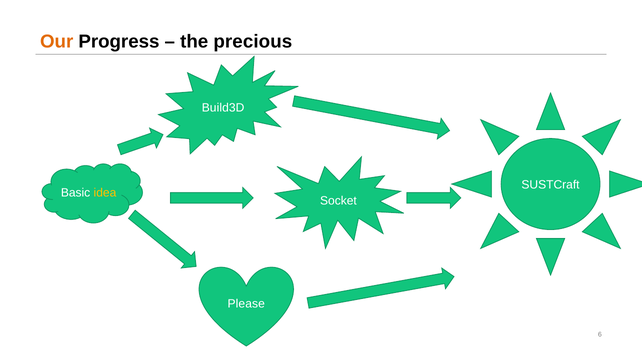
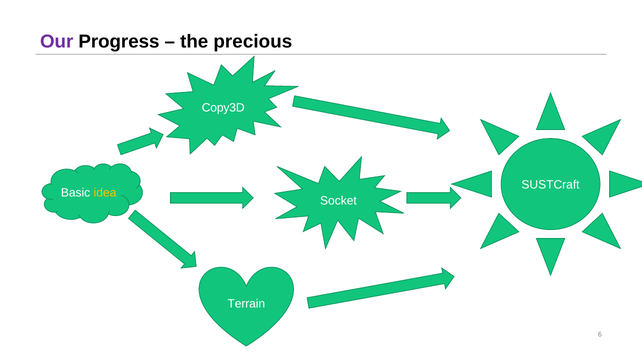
Our colour: orange -> purple
Build3D: Build3D -> Copy3D
Please: Please -> Terrain
